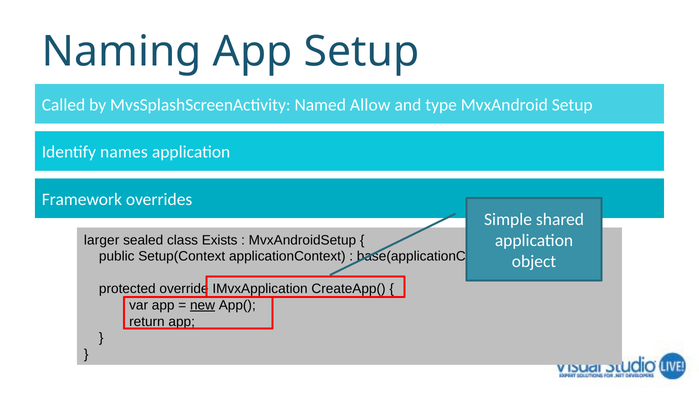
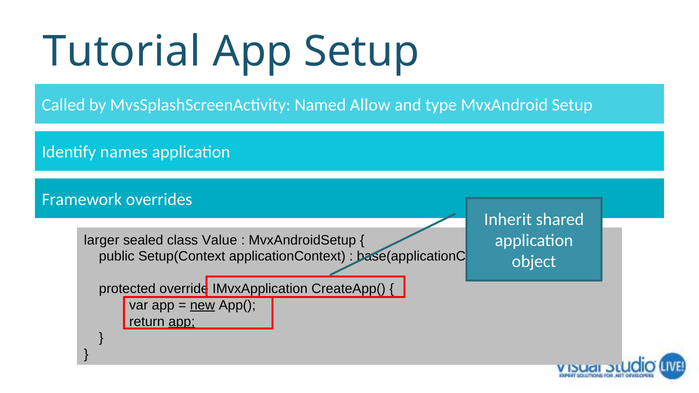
Naming: Naming -> Tutorial
Simple: Simple -> Inherit
Exists: Exists -> Value
app at (182, 322) underline: none -> present
